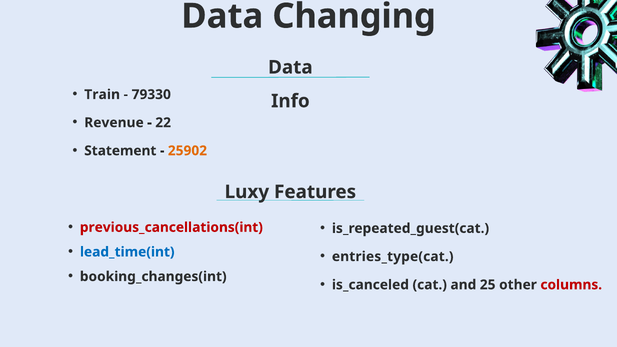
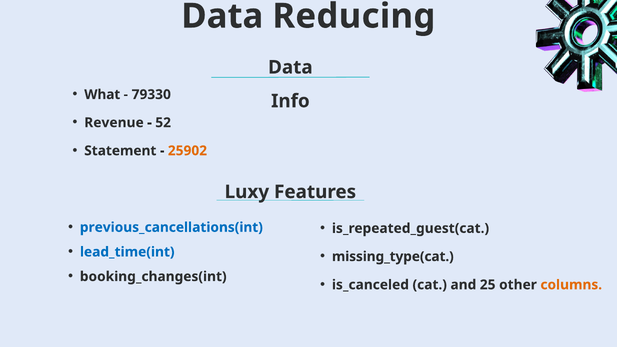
Changing: Changing -> Reducing
Train: Train -> What
22: 22 -> 52
previous_cancellations(int colour: red -> blue
entries_type(cat: entries_type(cat -> missing_type(cat
columns colour: red -> orange
